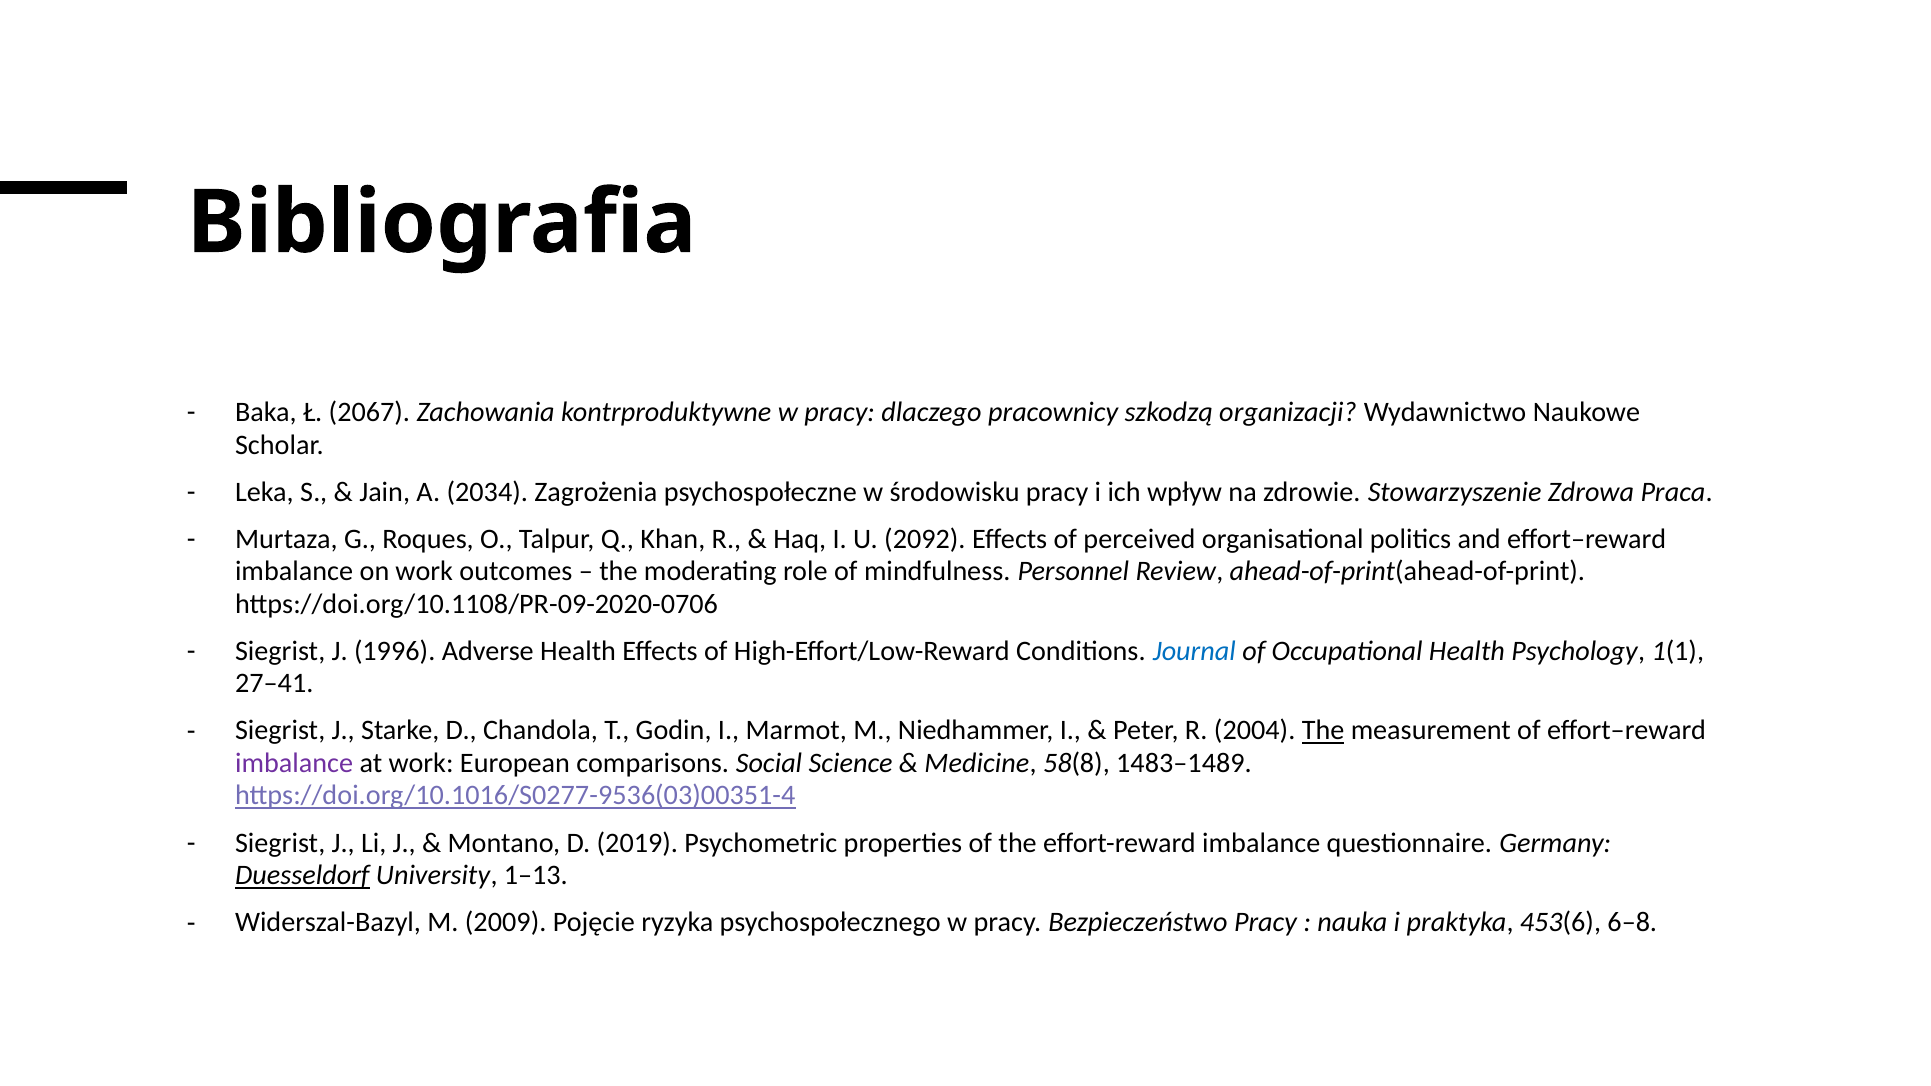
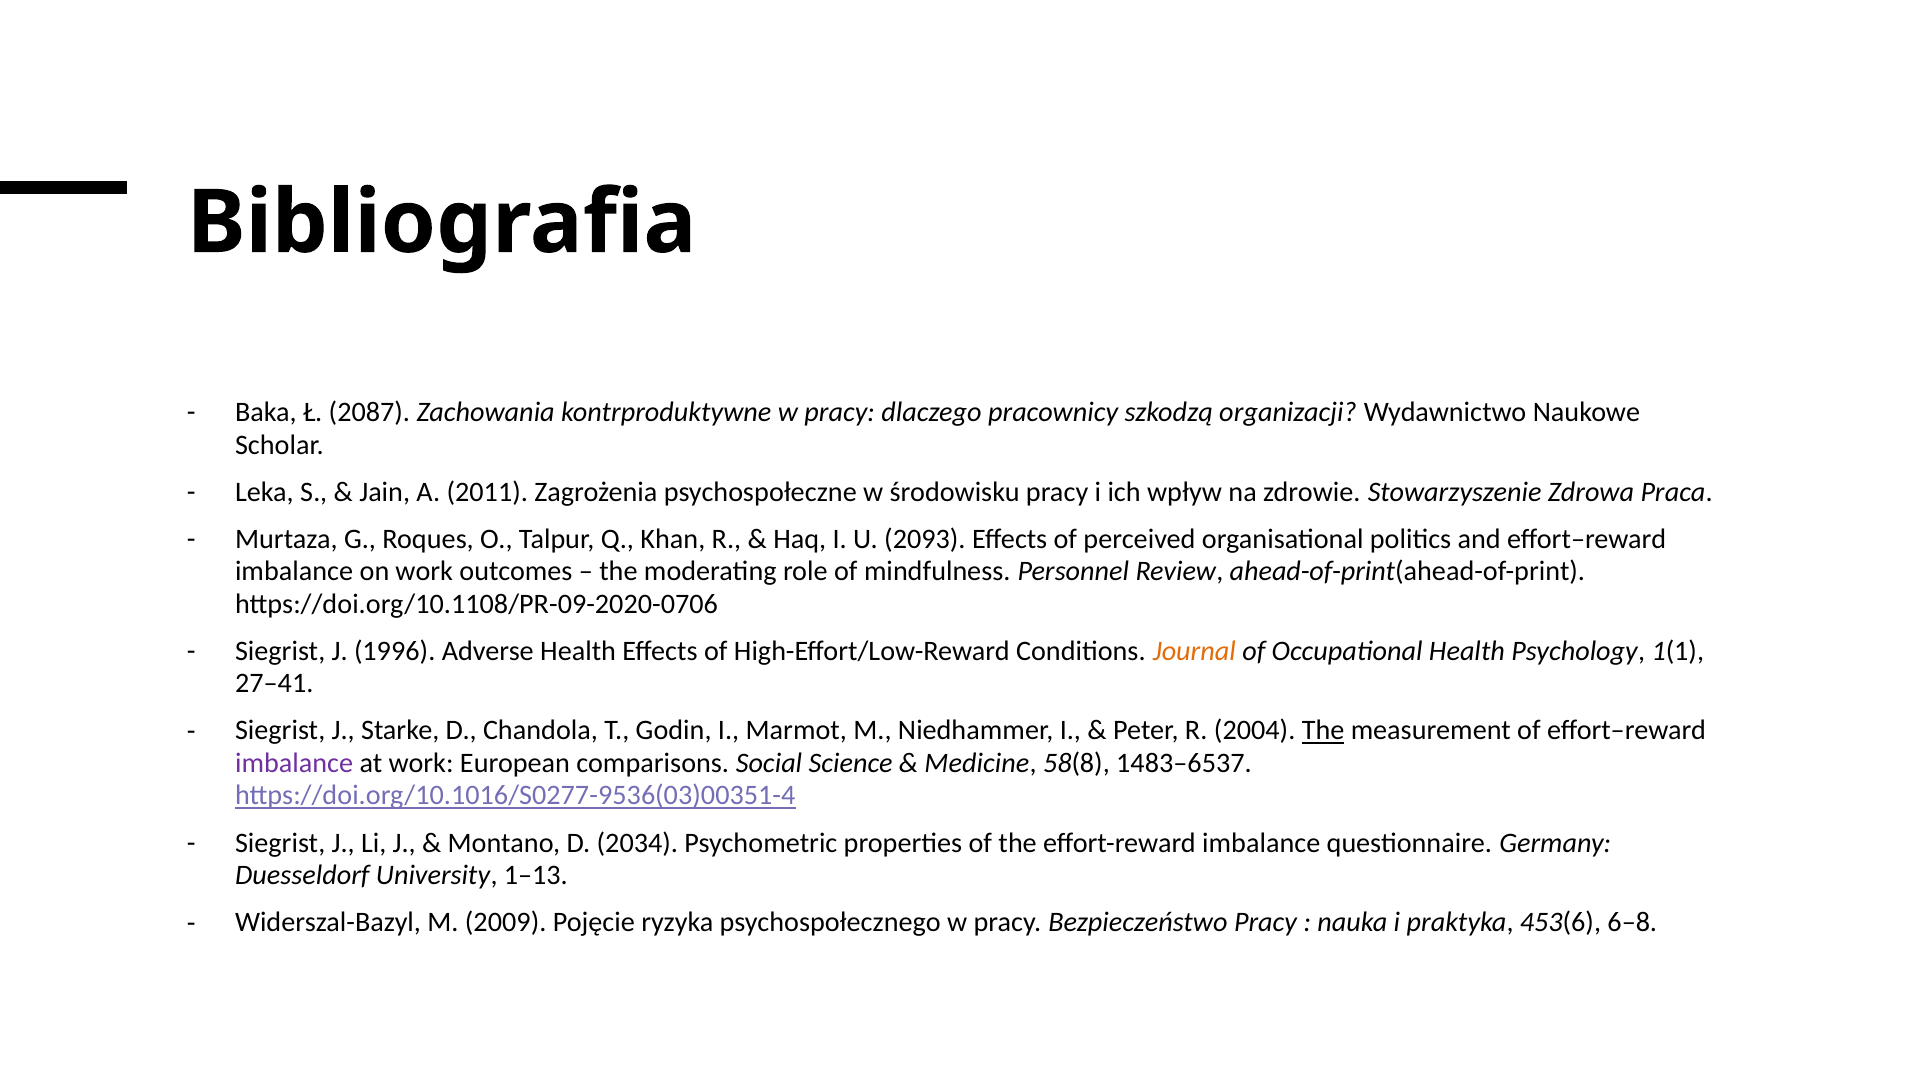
2067: 2067 -> 2087
2034: 2034 -> 2011
2092: 2092 -> 2093
Journal colour: blue -> orange
1483–1489: 1483–1489 -> 1483–6537
2019: 2019 -> 2034
Duesseldorf underline: present -> none
